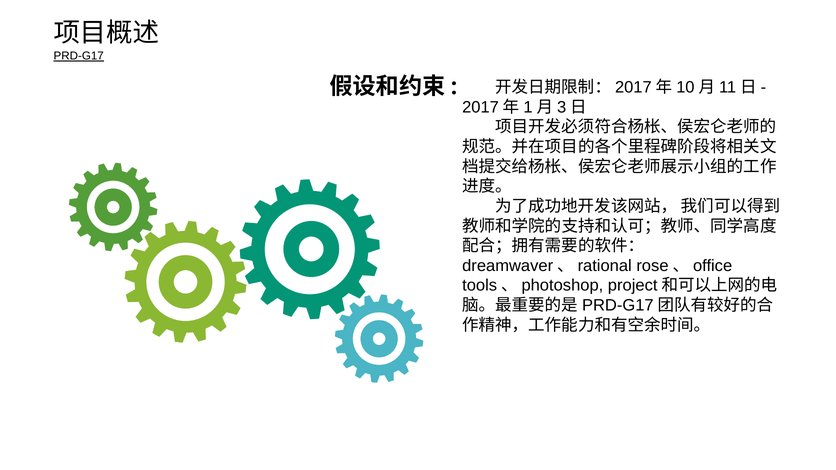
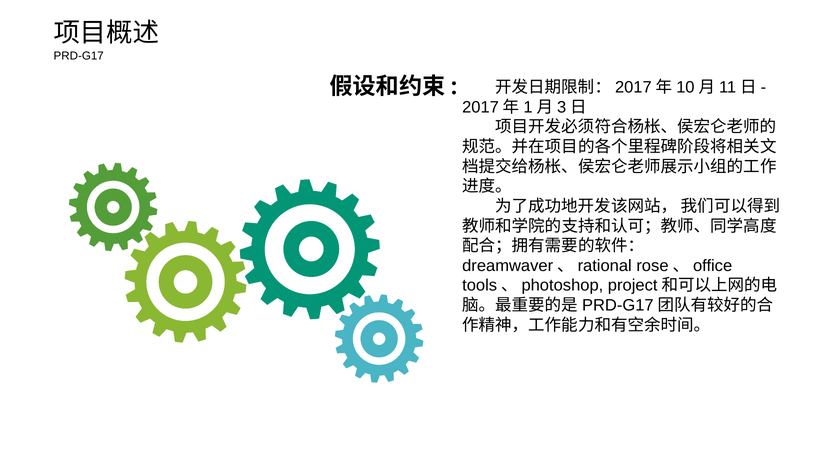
PRD-G17 underline: present -> none
